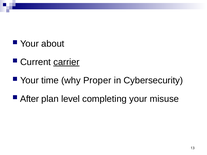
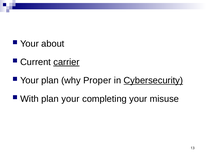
Your time: time -> plan
Cybersecurity underline: none -> present
After: After -> With
plan level: level -> your
